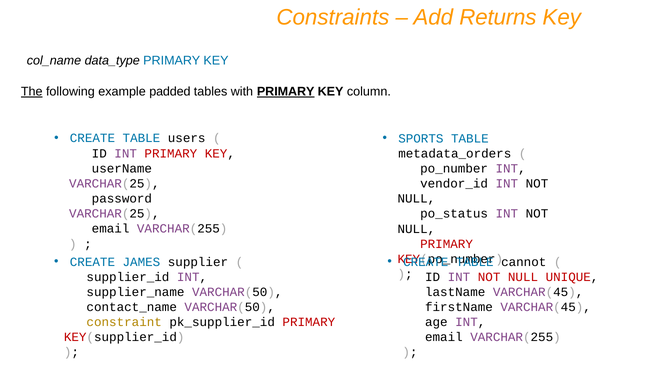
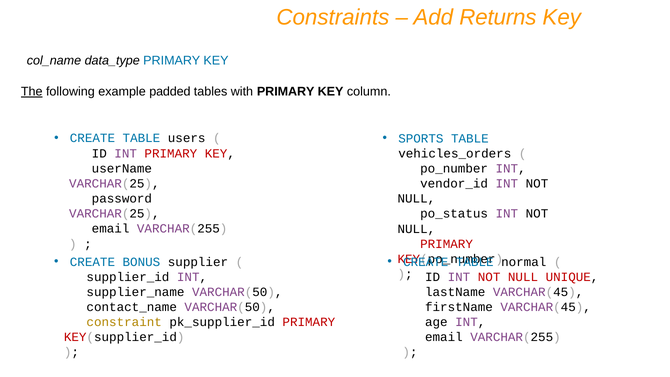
PRIMARY at (286, 92) underline: present -> none
metadata_orders: metadata_orders -> vehicles_orders
JAMES: JAMES -> BONUS
cannot: cannot -> normal
